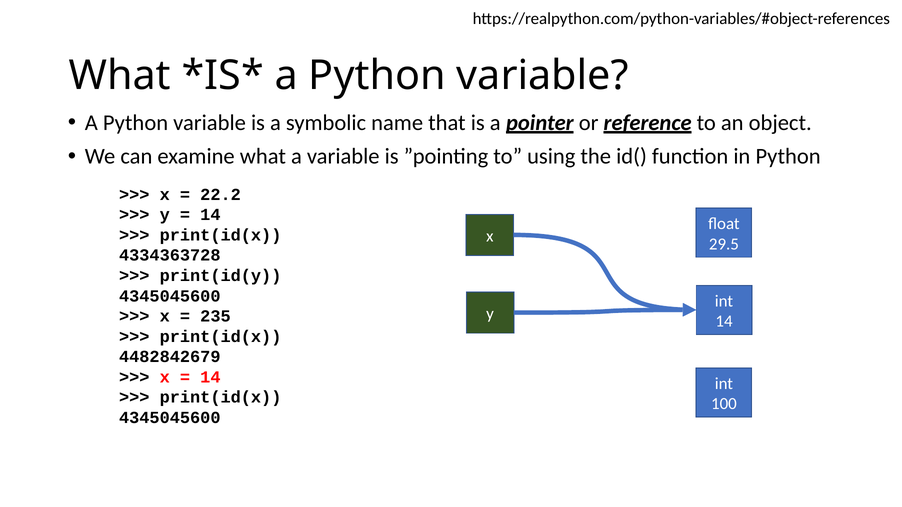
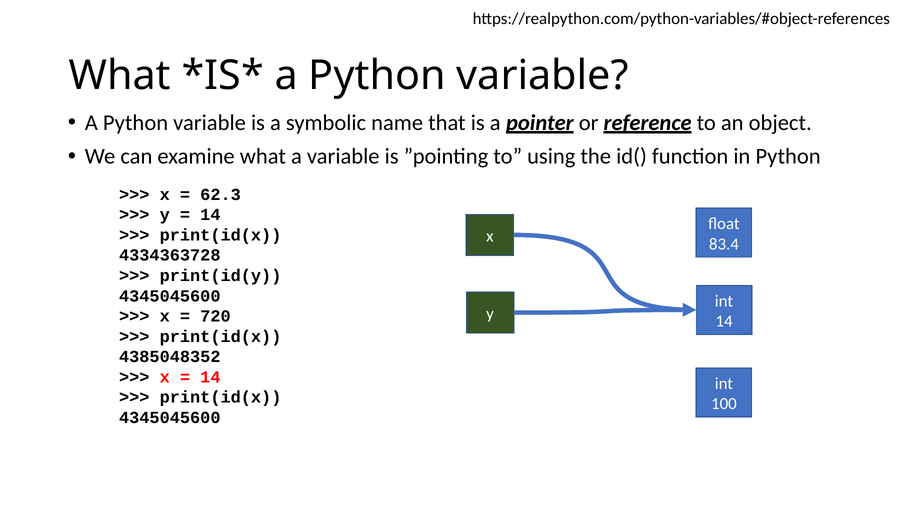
22.2: 22.2 -> 62.3
29.5: 29.5 -> 83.4
235: 235 -> 720
4482842679: 4482842679 -> 4385048352
